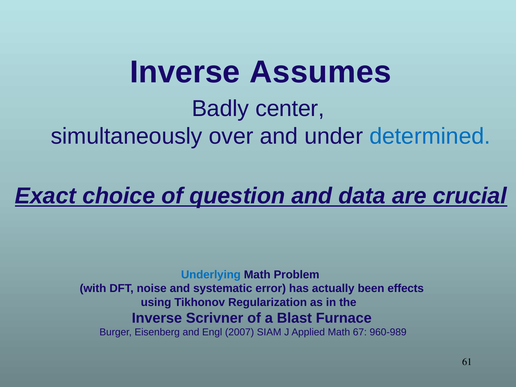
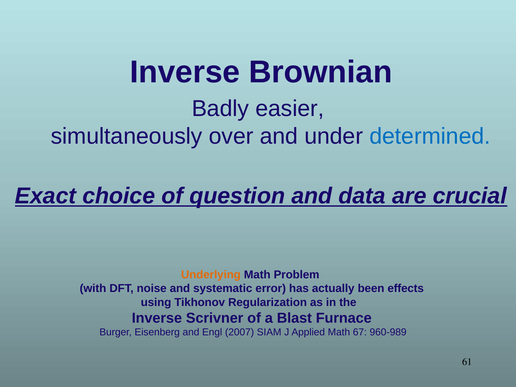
Assumes: Assumes -> Brownian
center: center -> easier
Underlying colour: blue -> orange
